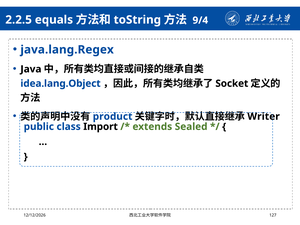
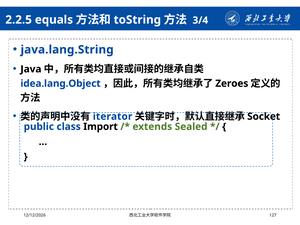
9/4: 9/4 -> 3/4
java.lang.Regex: java.lang.Regex -> java.lang.String
Socket: Socket -> Zeroes
product: product -> iterator
Writer: Writer -> Socket
